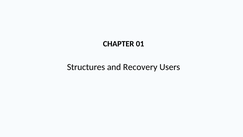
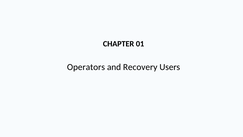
Structures: Structures -> Operators
